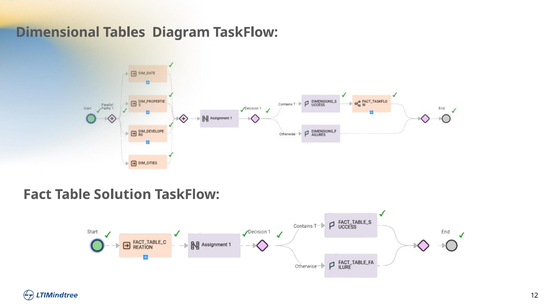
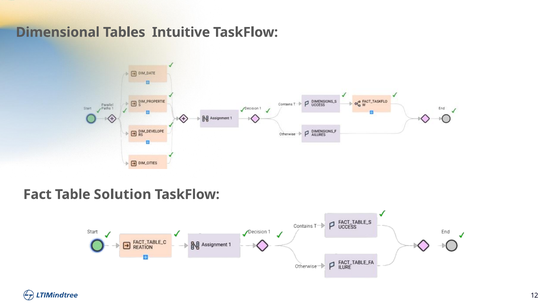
Diagram: Diagram -> Intuitive
